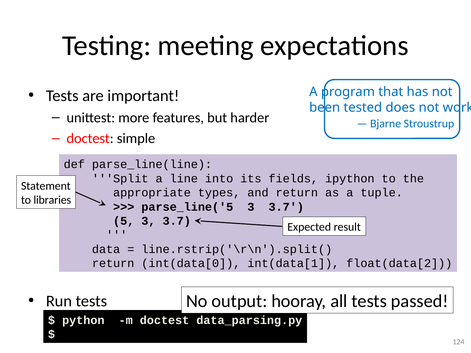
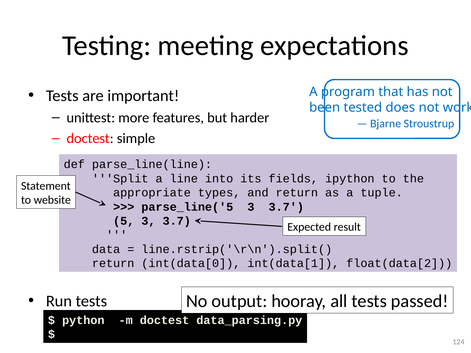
libraries: libraries -> website
